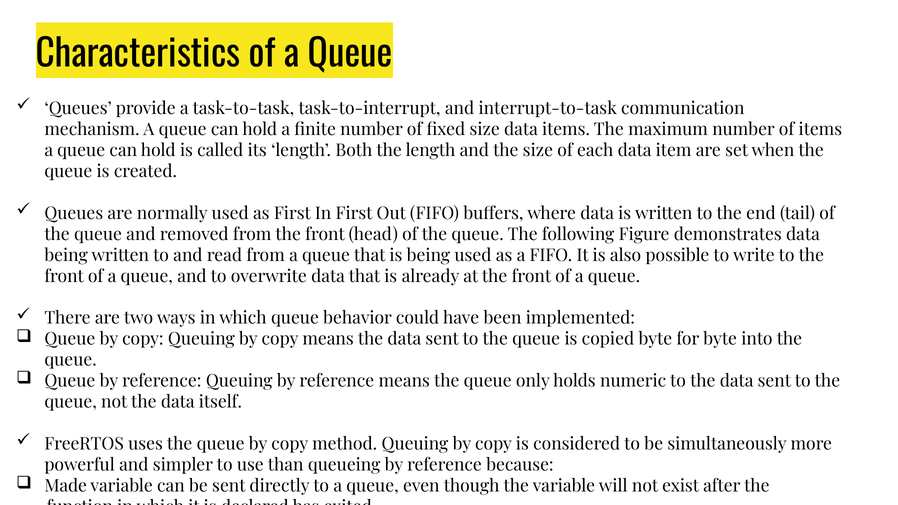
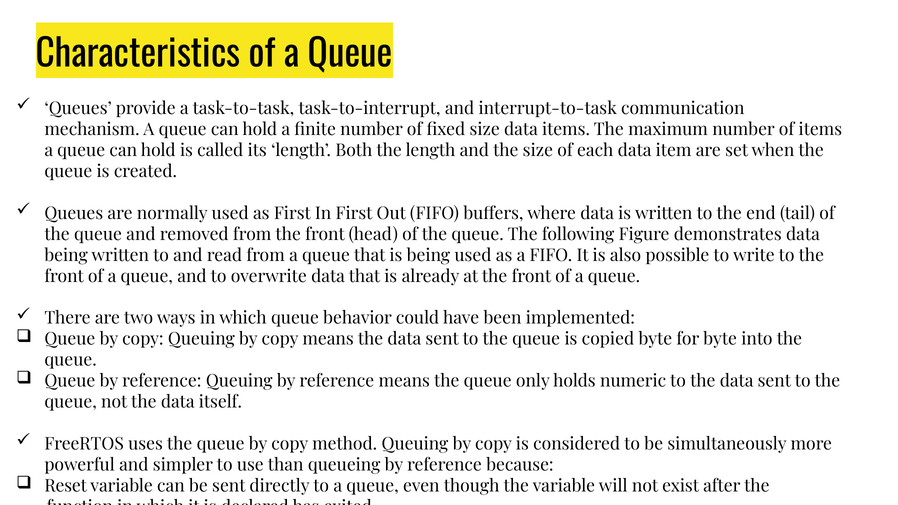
Made: Made -> Reset
